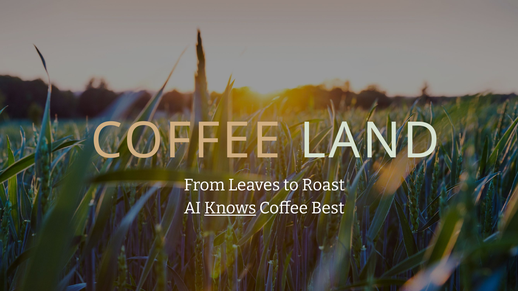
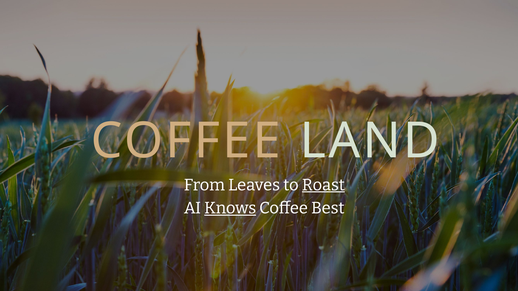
Roast underline: none -> present
